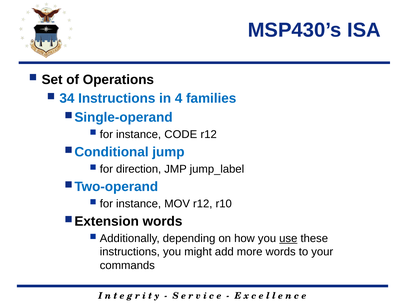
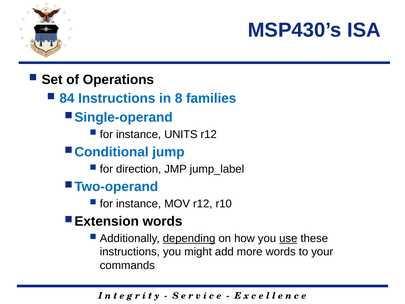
34: 34 -> 84
4: 4 -> 8
CODE: CODE -> UNITS
depending underline: none -> present
